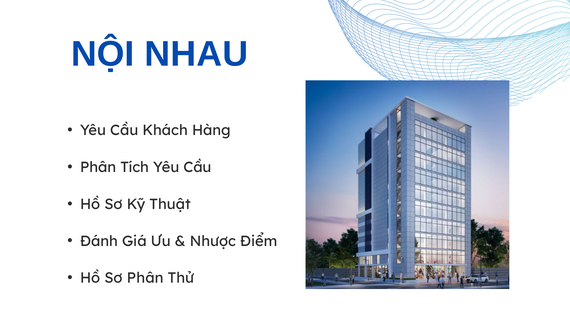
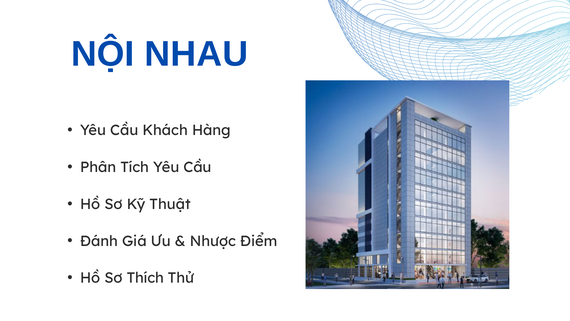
Sơ Phân: Phân -> Thích
